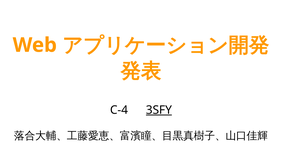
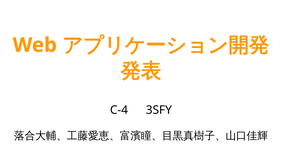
3SFY underline: present -> none
